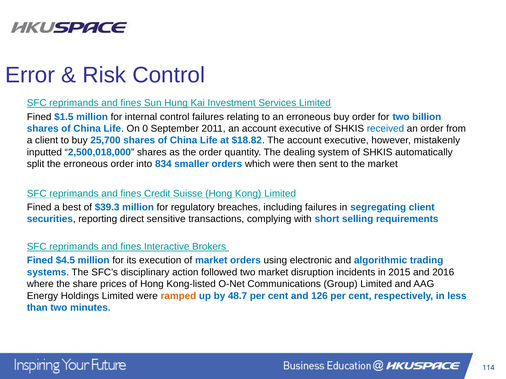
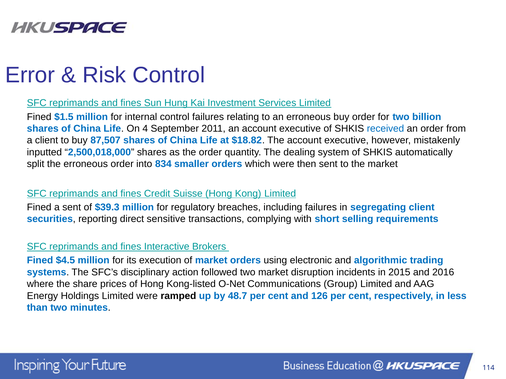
0: 0 -> 4
25,700: 25,700 -> 87,507
a best: best -> sent
ramped colour: orange -> black
